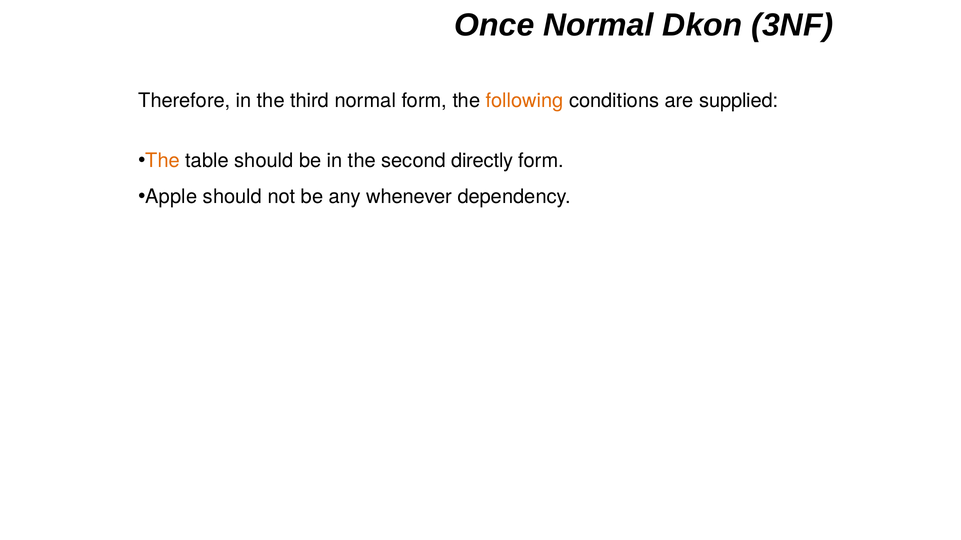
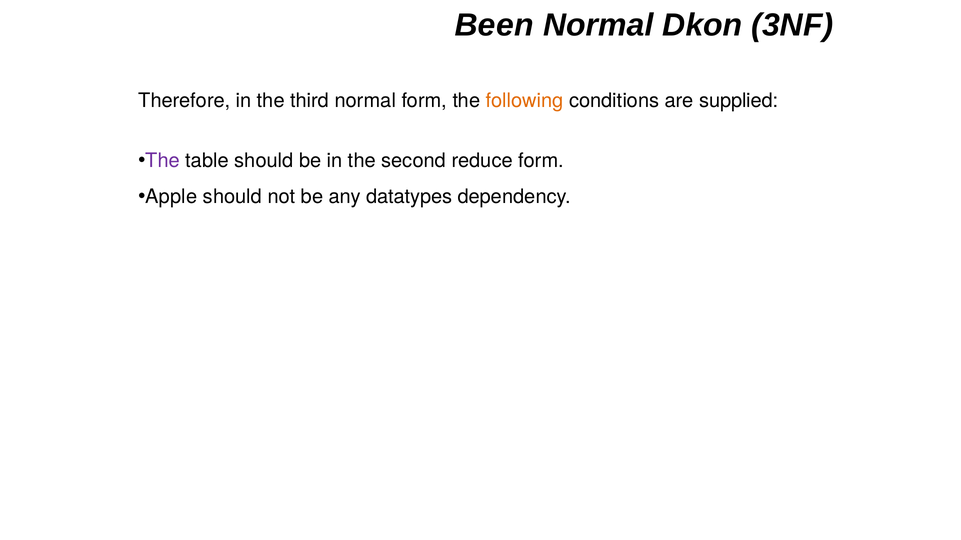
Once: Once -> Been
The at (163, 161) colour: orange -> purple
directly: directly -> reduce
whenever: whenever -> datatypes
